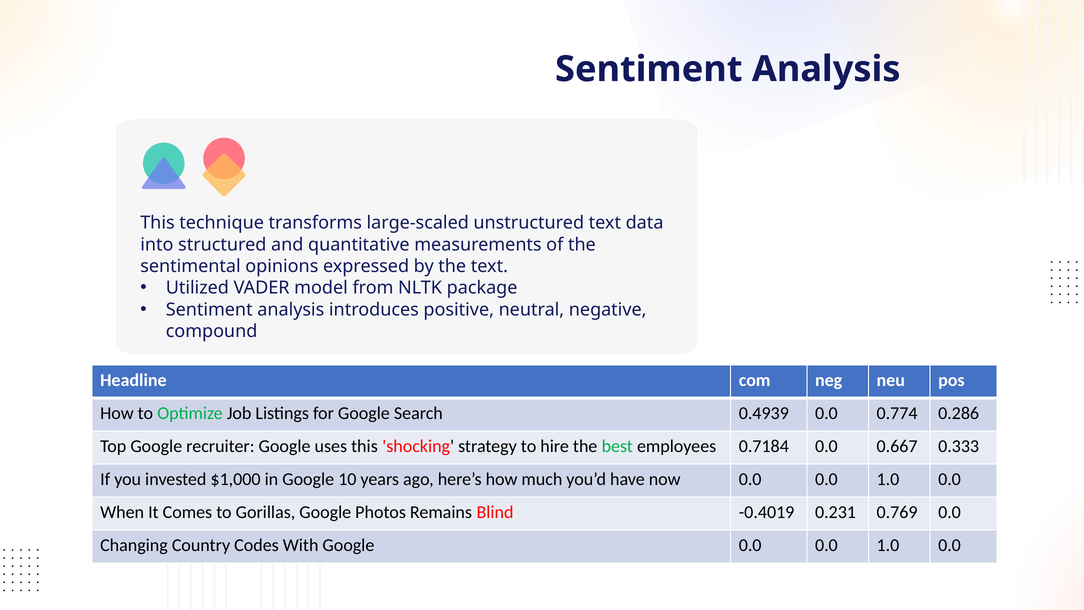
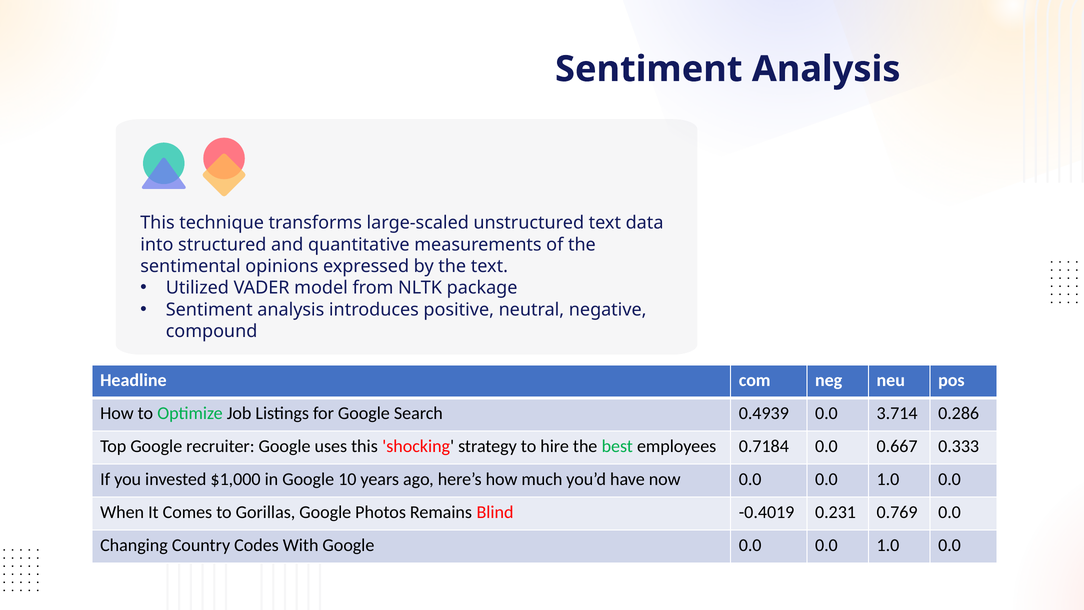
0.774: 0.774 -> 3.714
